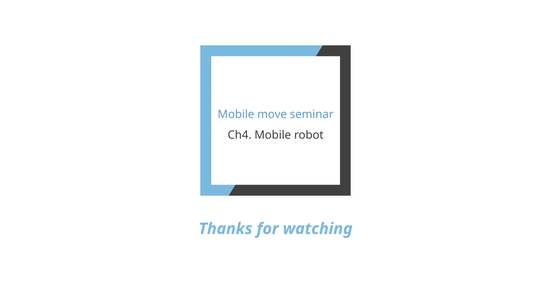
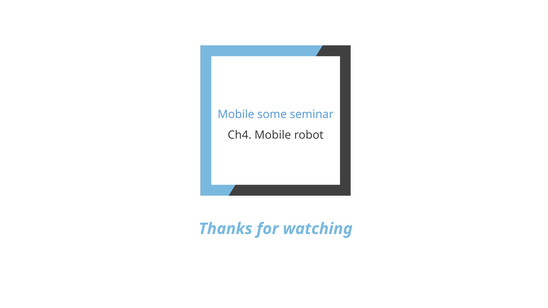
move: move -> some
